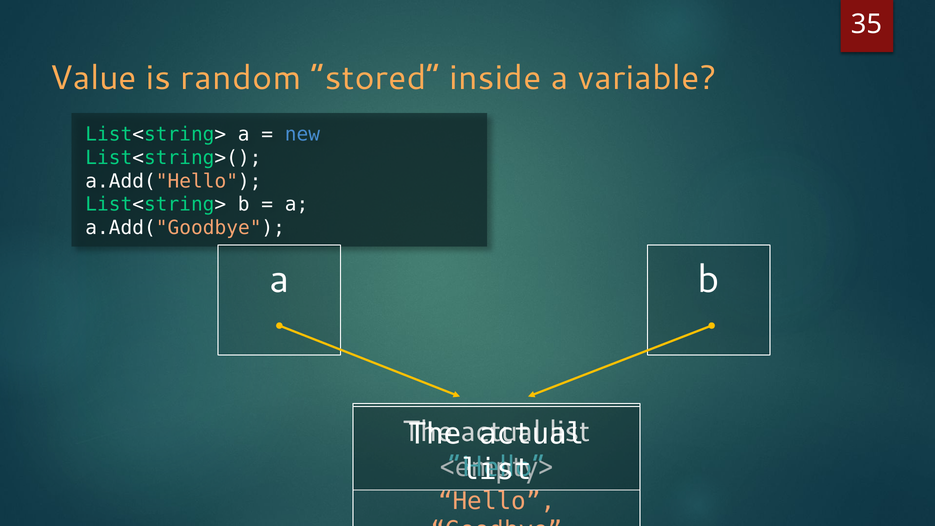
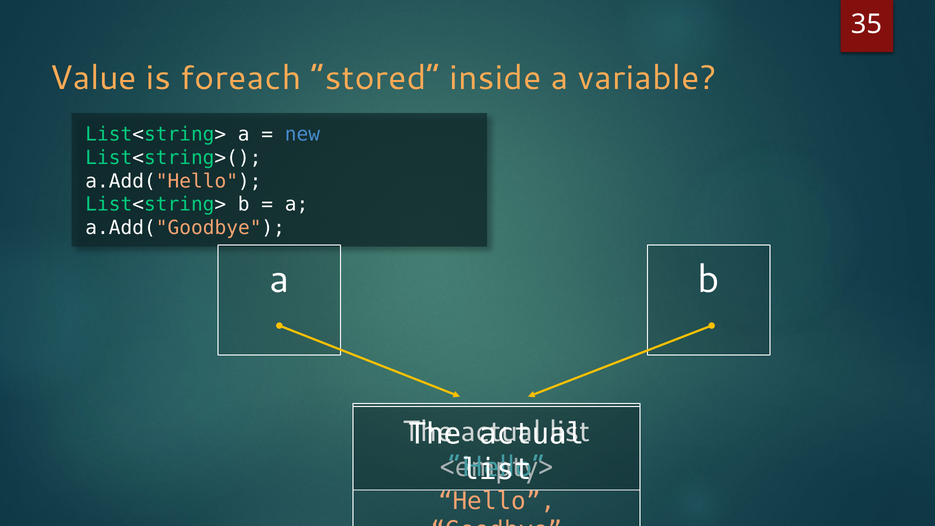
random: random -> foreach
